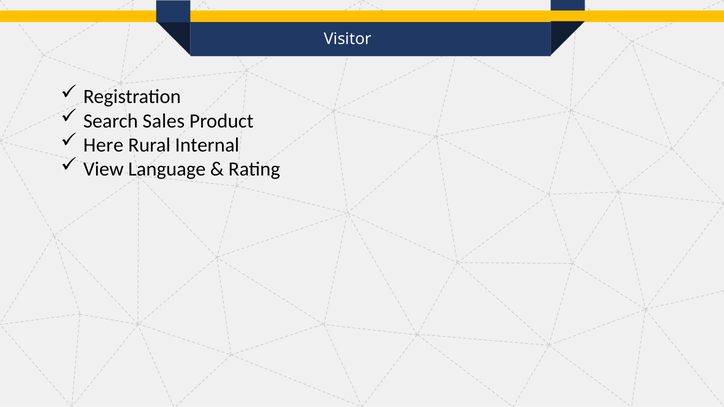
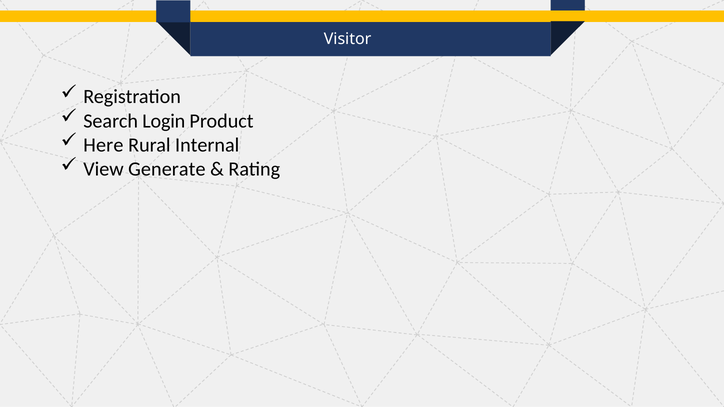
Sales: Sales -> Login
Language: Language -> Generate
